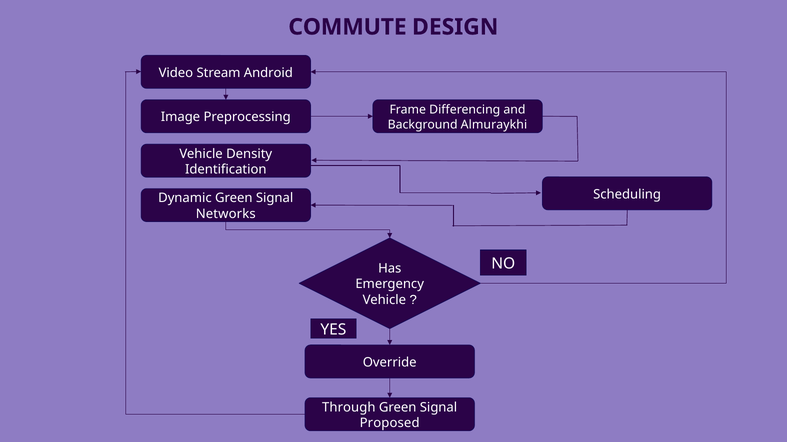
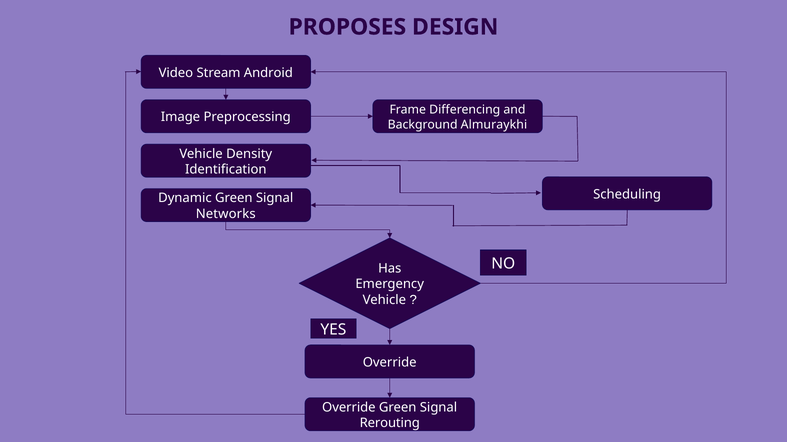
COMMUTE: COMMUTE -> PROPOSES
Through at (349, 408): Through -> Override
Proposed: Proposed -> Rerouting
